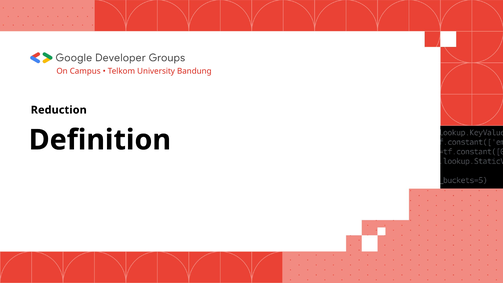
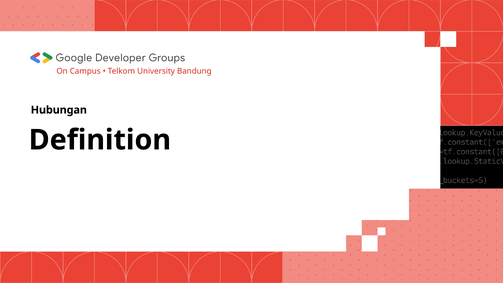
Reduction: Reduction -> Hubungan
